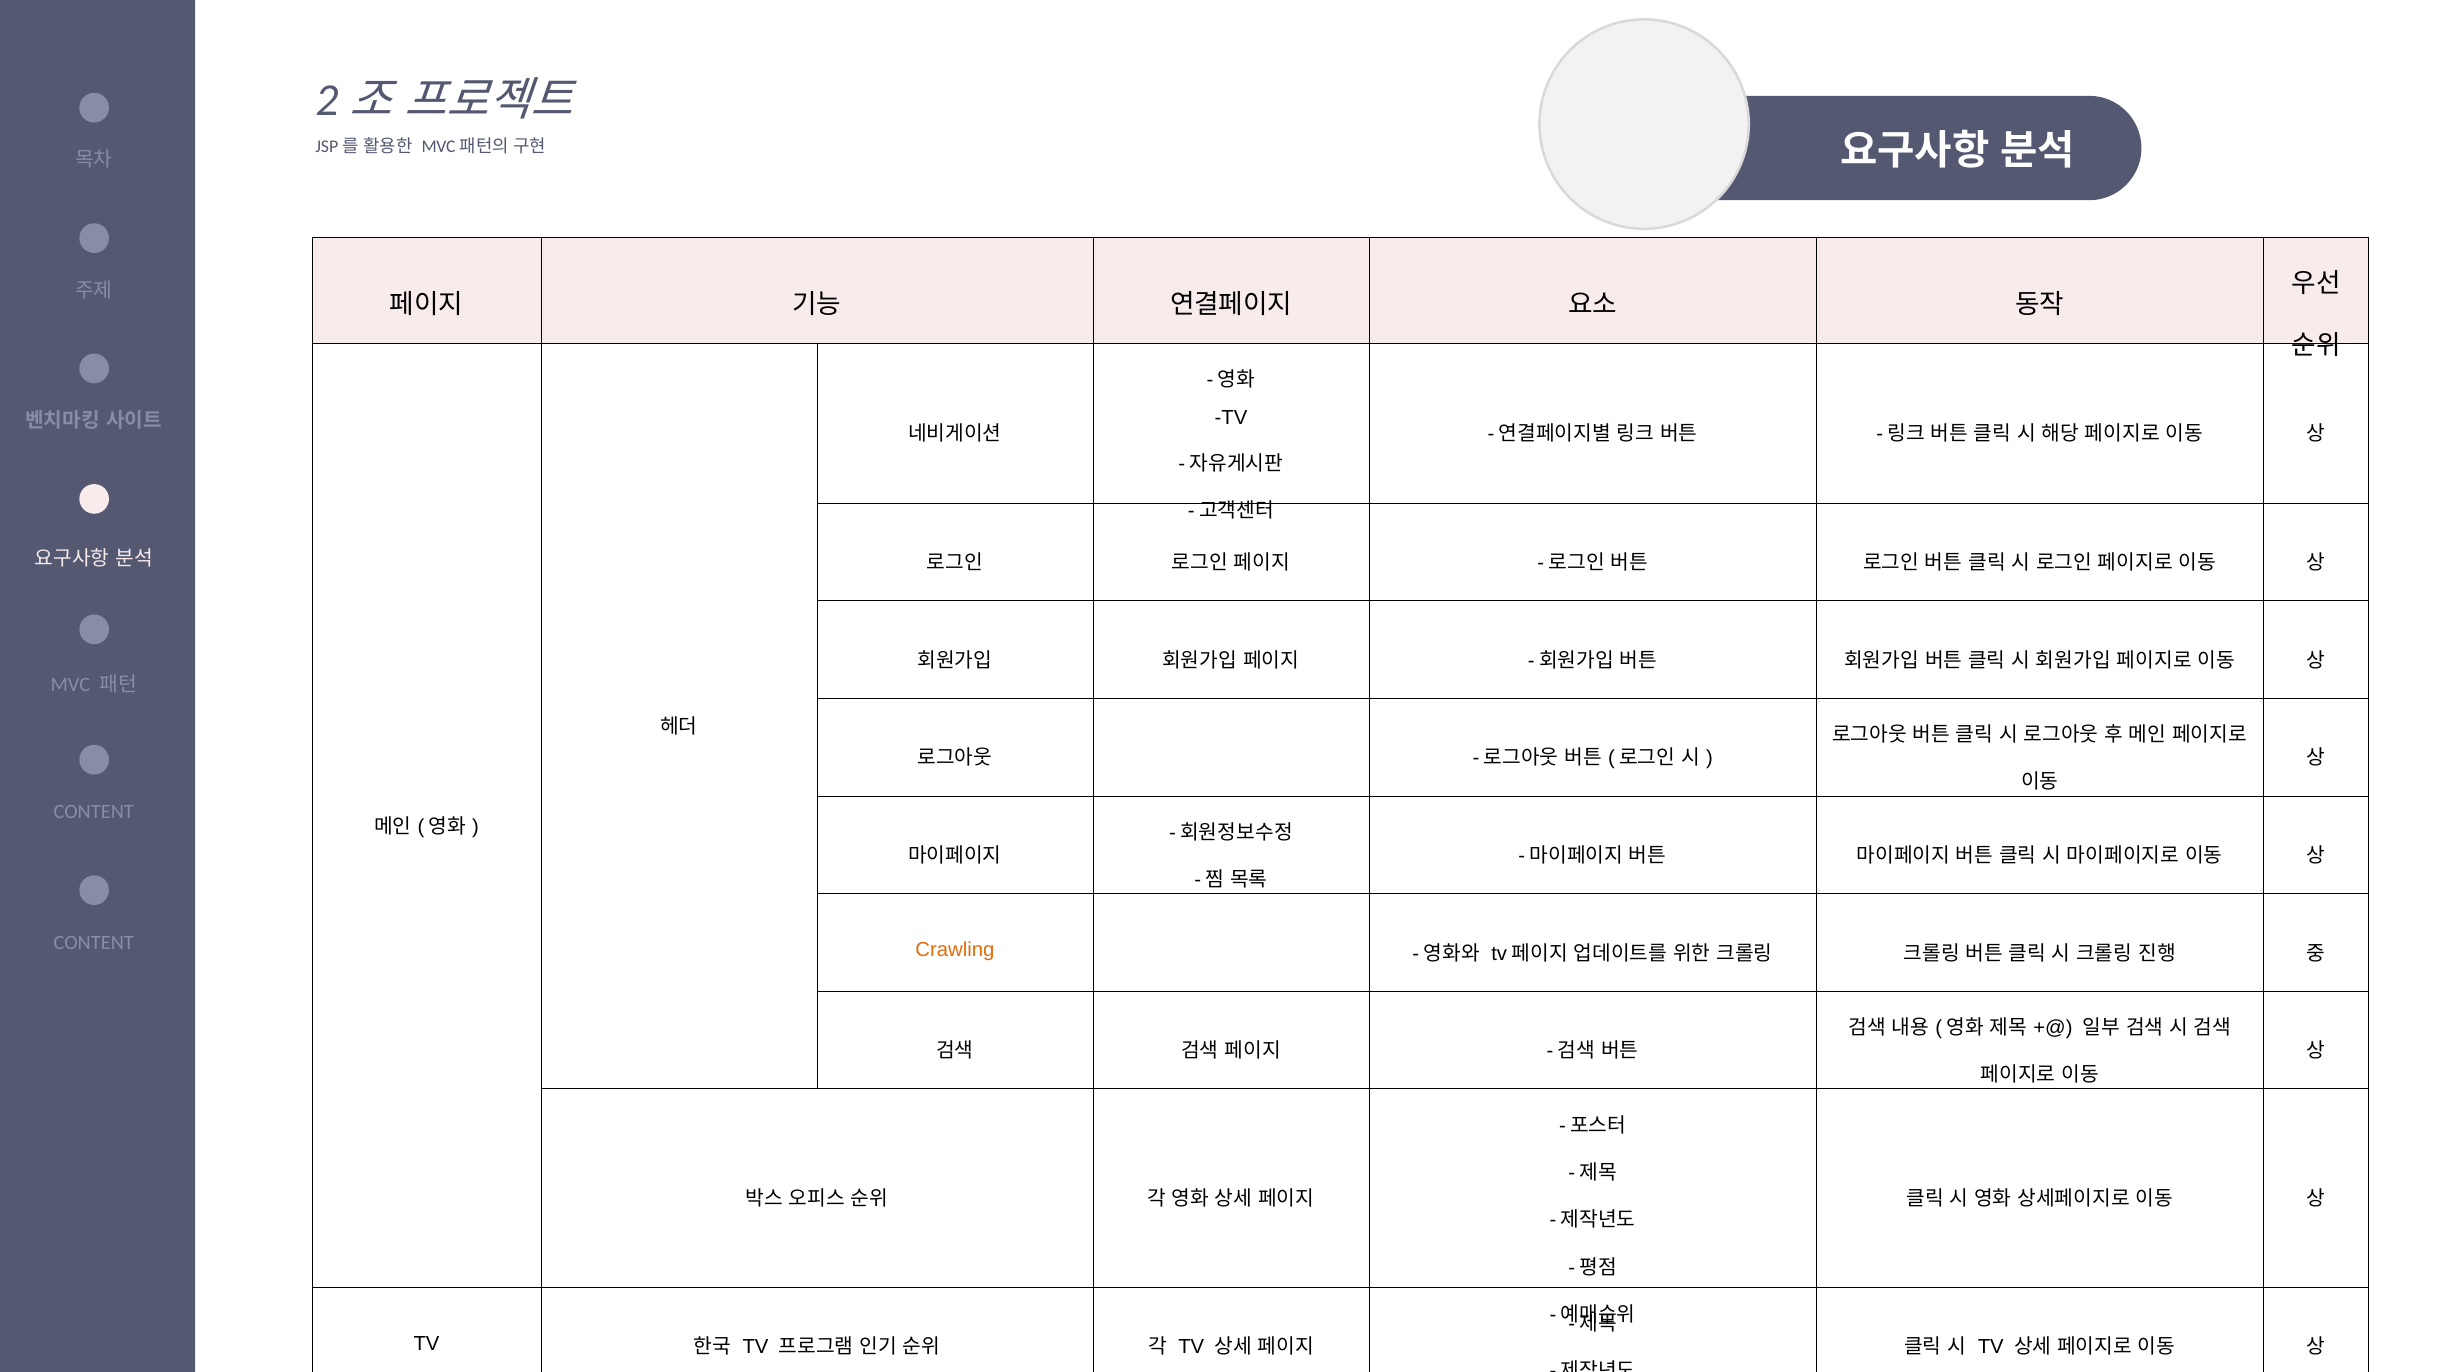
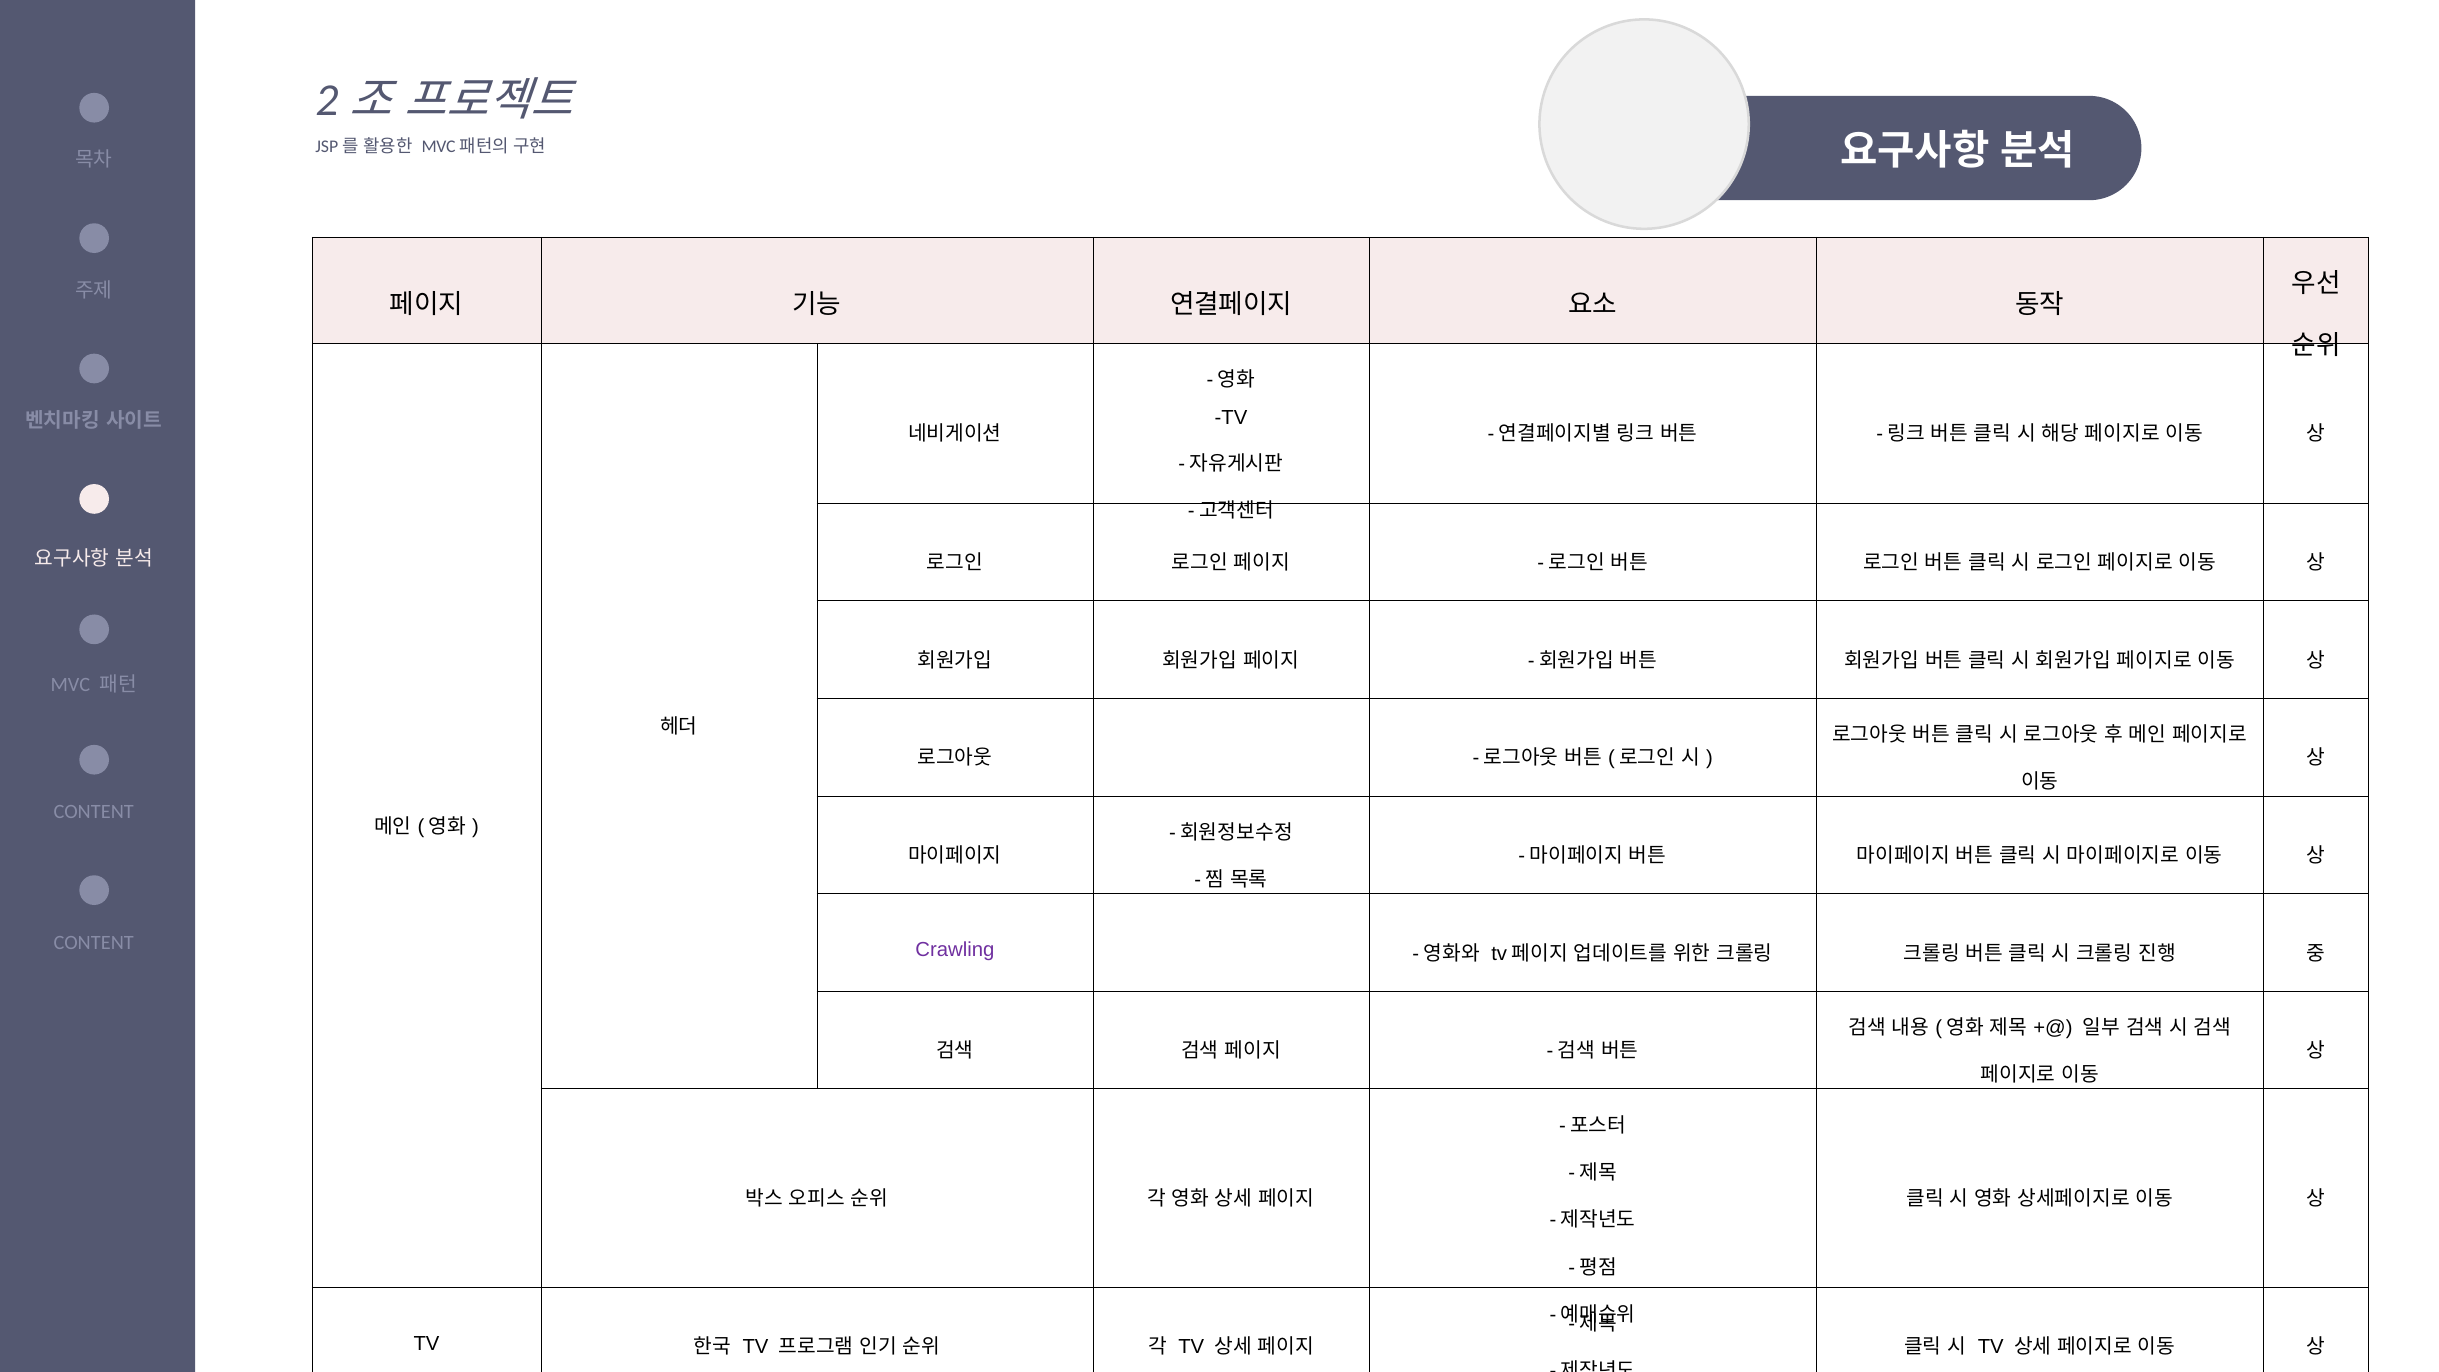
Crawling colour: orange -> purple
